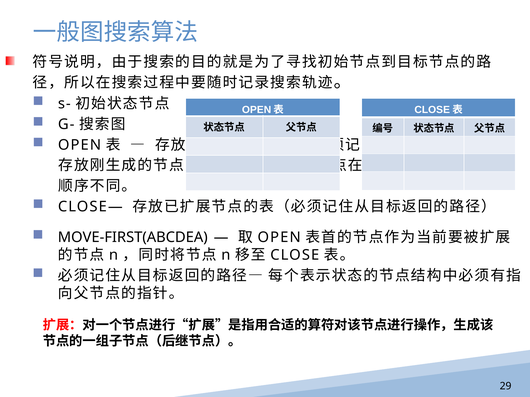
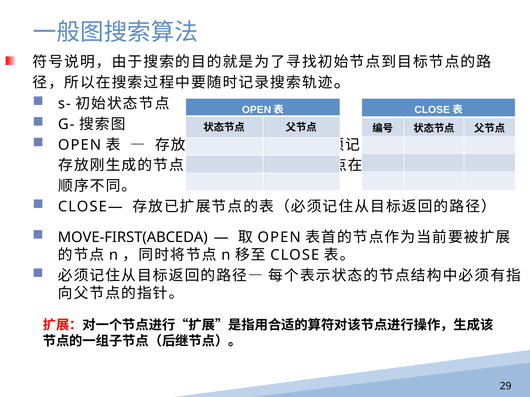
MOVE-FIRST(ABCDEA: MOVE-FIRST(ABCDEA -> MOVE-FIRST(ABCEDA
